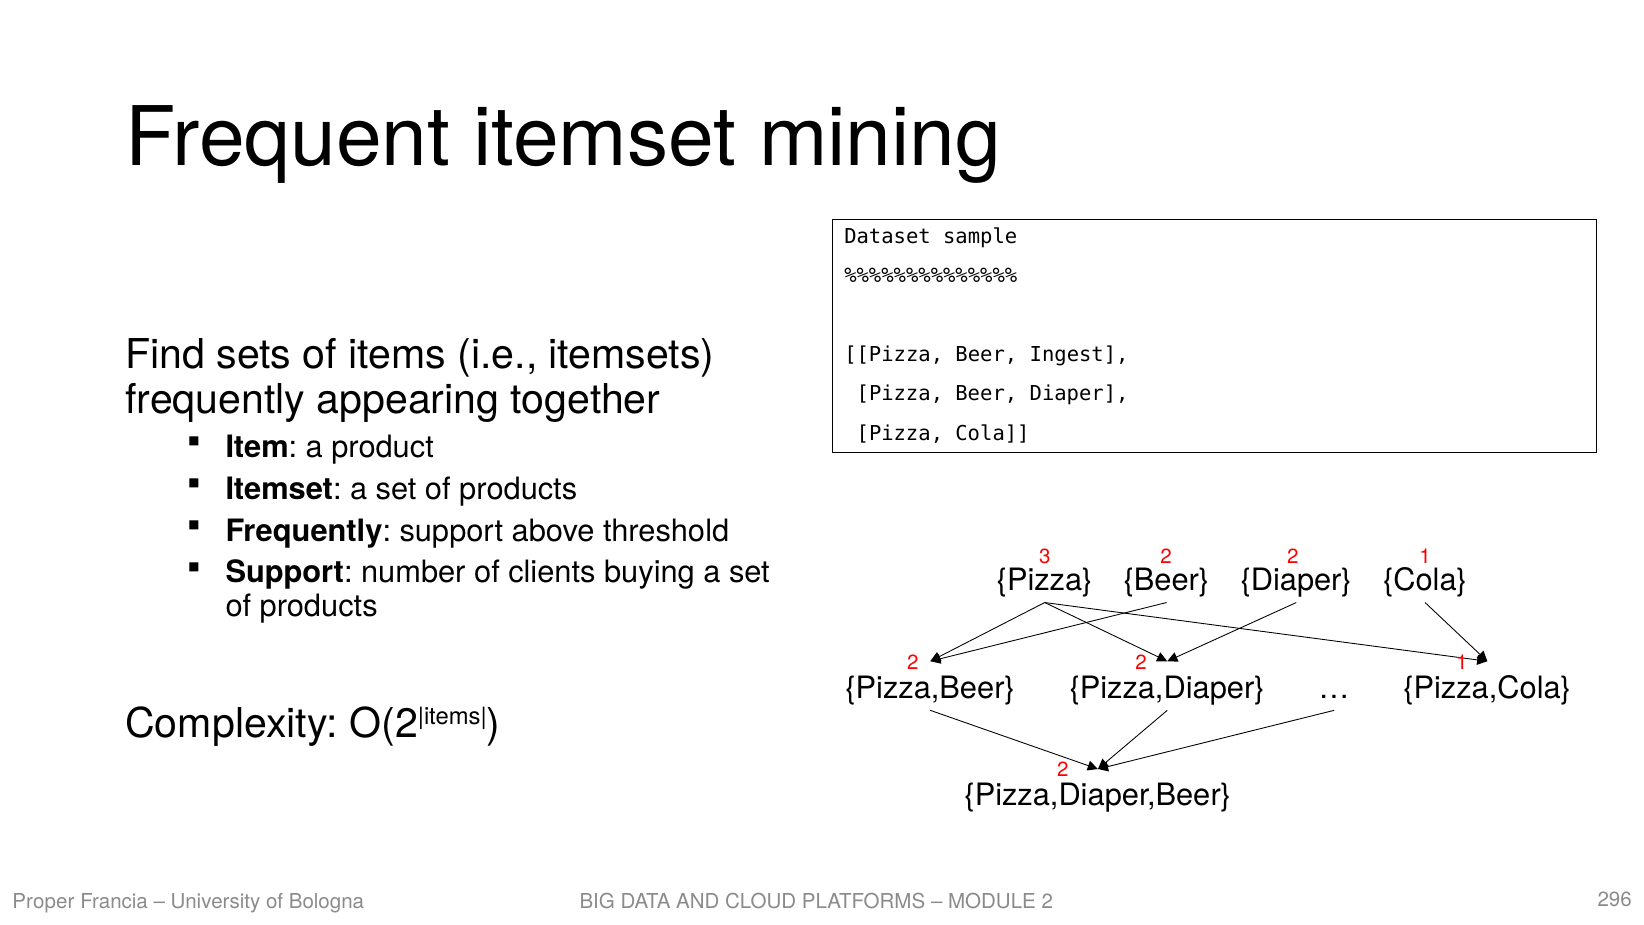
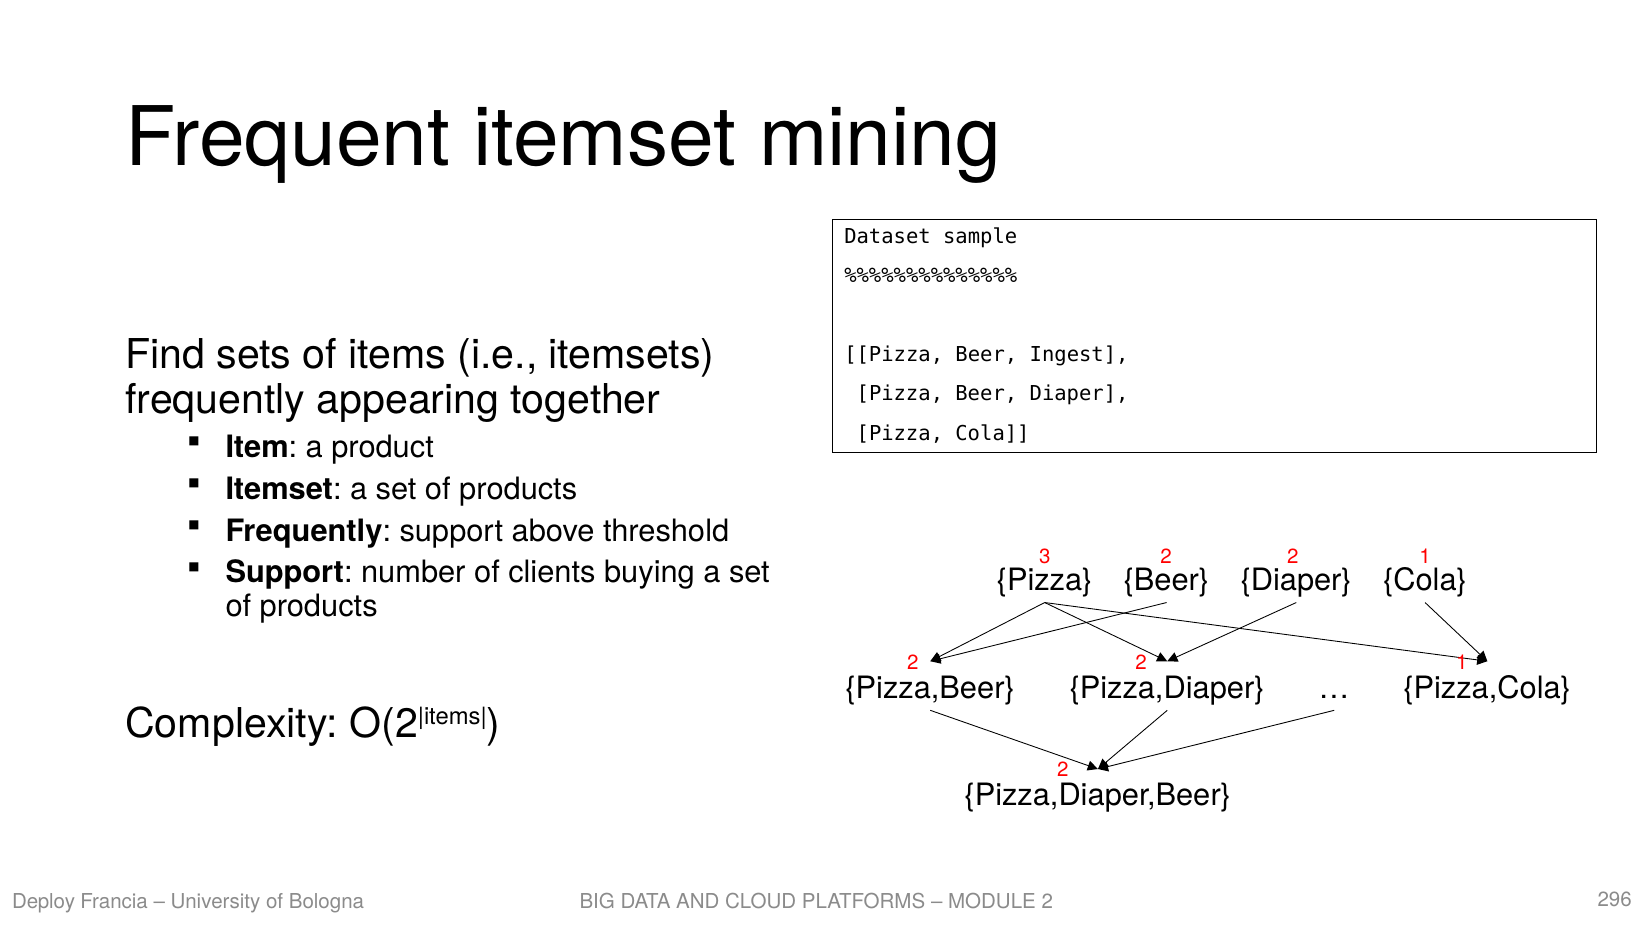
Proper: Proper -> Deploy
